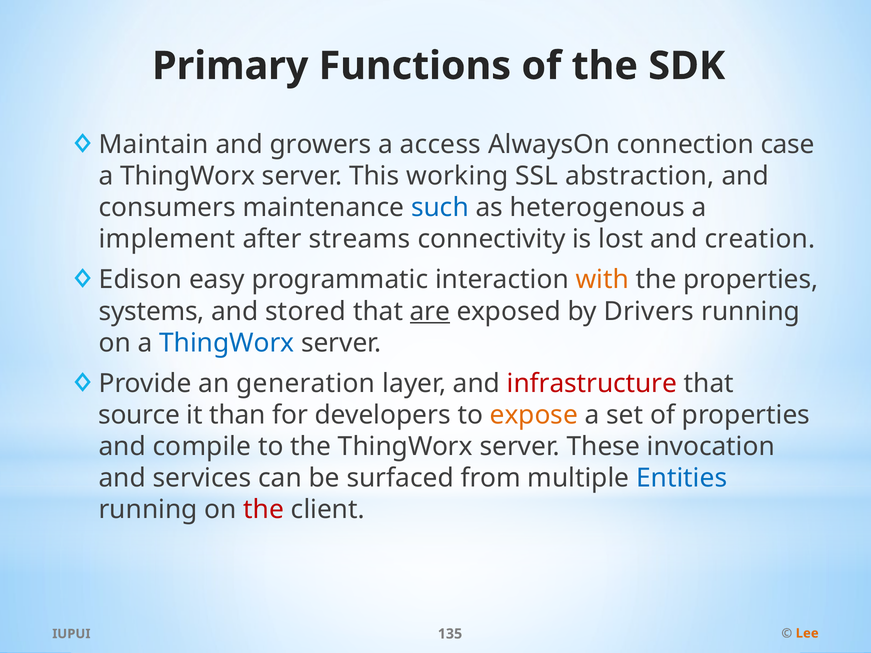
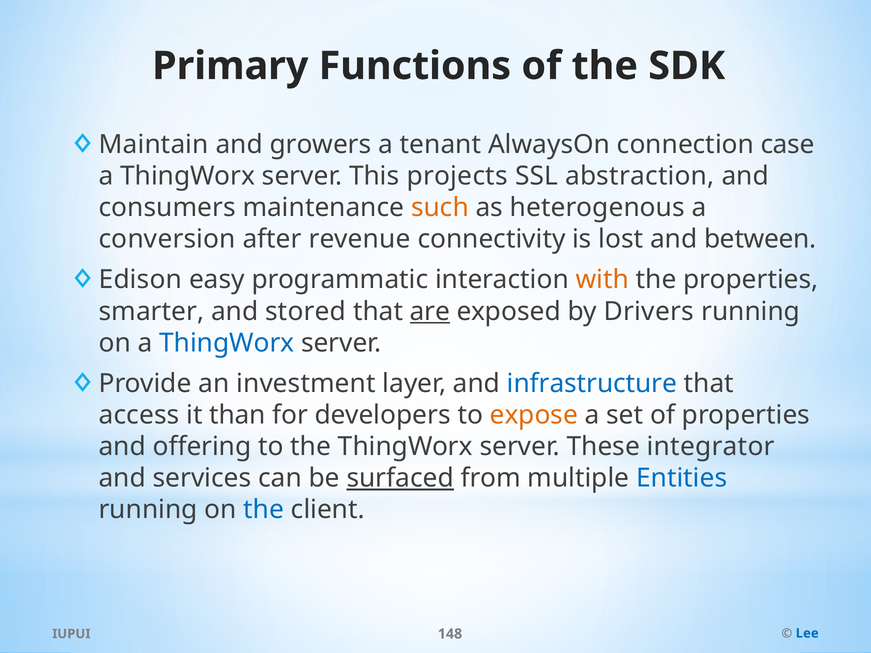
access: access -> tenant
working: working -> projects
such colour: blue -> orange
implement: implement -> conversion
streams: streams -> revenue
creation: creation -> between
systems: systems -> smarter
generation: generation -> investment
infrastructure colour: red -> blue
source: source -> access
compile: compile -> offering
invocation: invocation -> integrator
surfaced underline: none -> present
the at (264, 510) colour: red -> blue
Lee colour: orange -> blue
135: 135 -> 148
